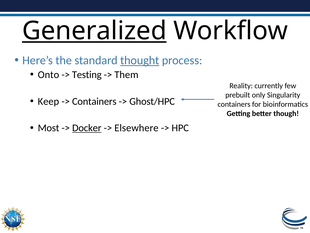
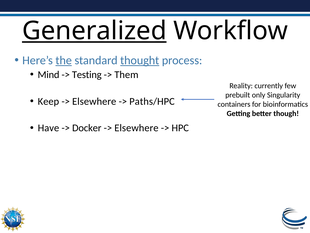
the underline: none -> present
Onto: Onto -> Mind
Containers at (94, 101): Containers -> Elsewhere
Ghost/HPC: Ghost/HPC -> Paths/HPC
Most: Most -> Have
Docker underline: present -> none
